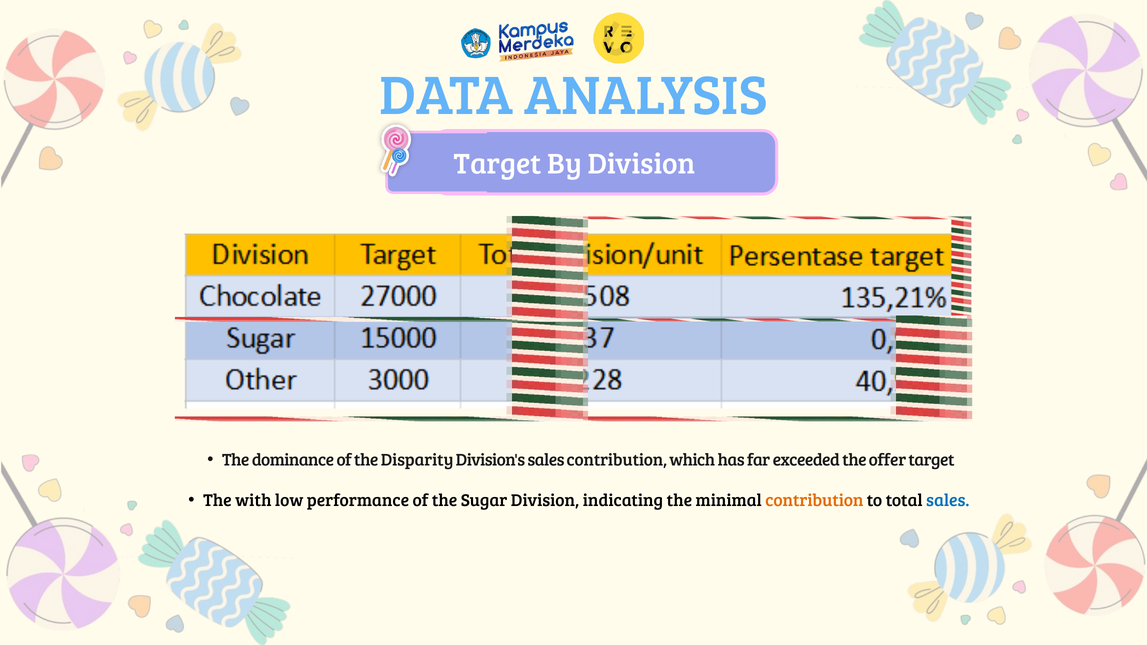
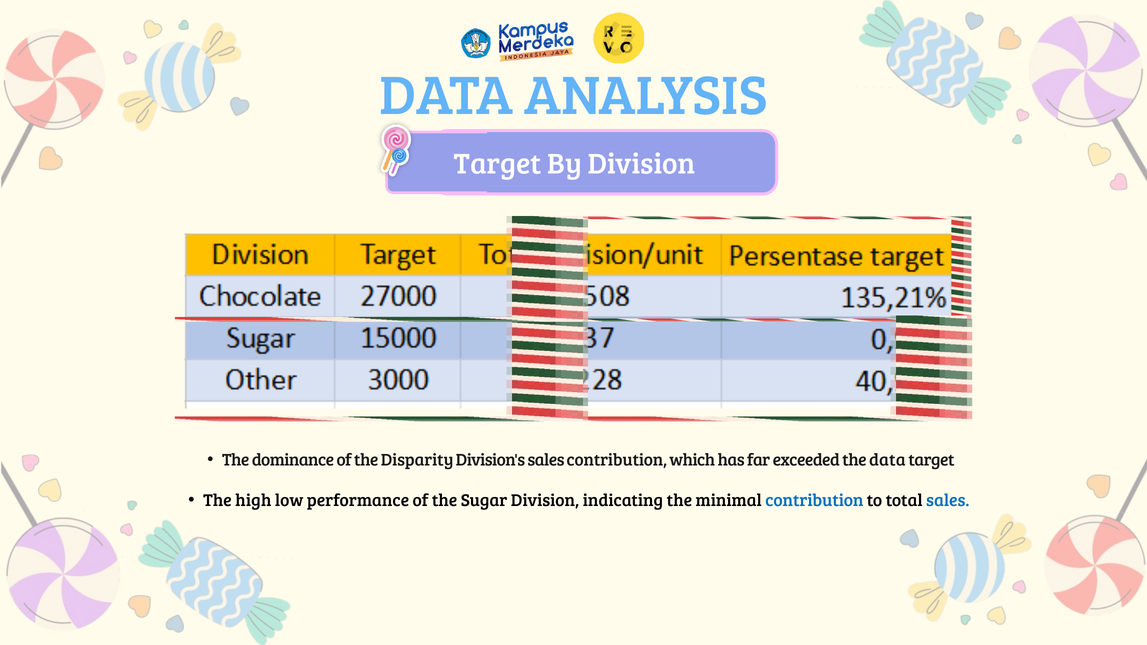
the offer: offer -> data
with: with -> high
contribution at (814, 501) colour: orange -> blue
